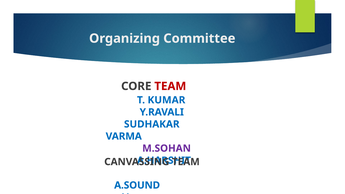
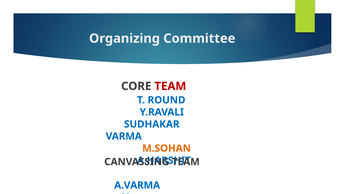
KUMAR: KUMAR -> ROUND
M.SOHAN colour: purple -> orange
A.SOUND: A.SOUND -> A.VARMA
